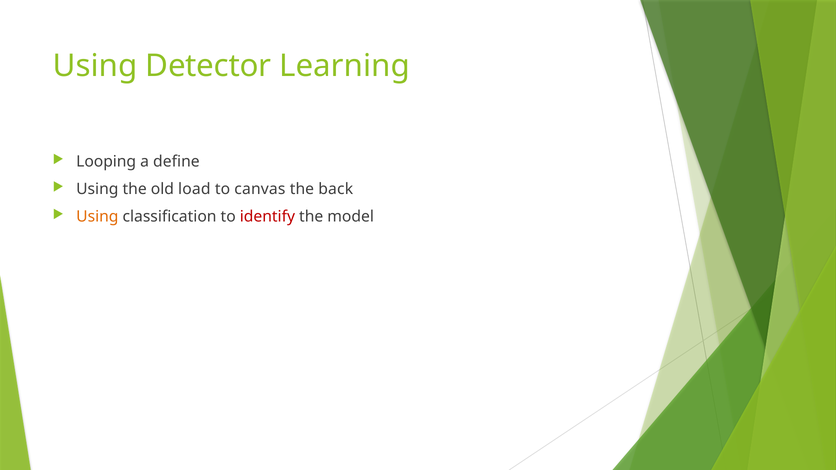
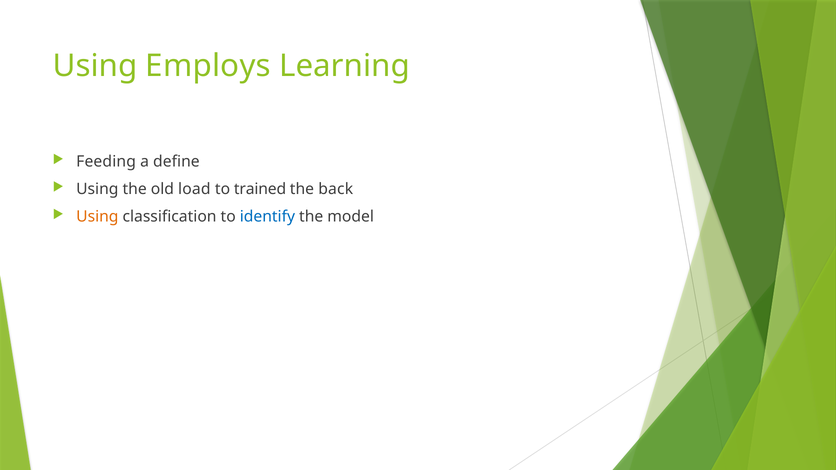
Detector: Detector -> Employs
Looping: Looping -> Feeding
canvas: canvas -> trained
identify colour: red -> blue
